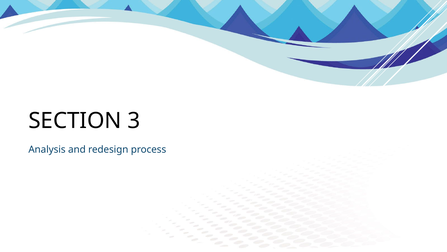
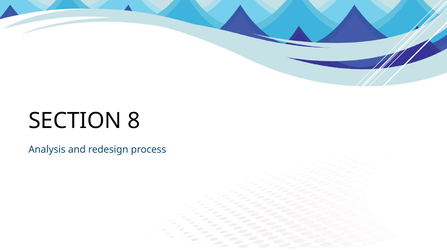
3: 3 -> 8
